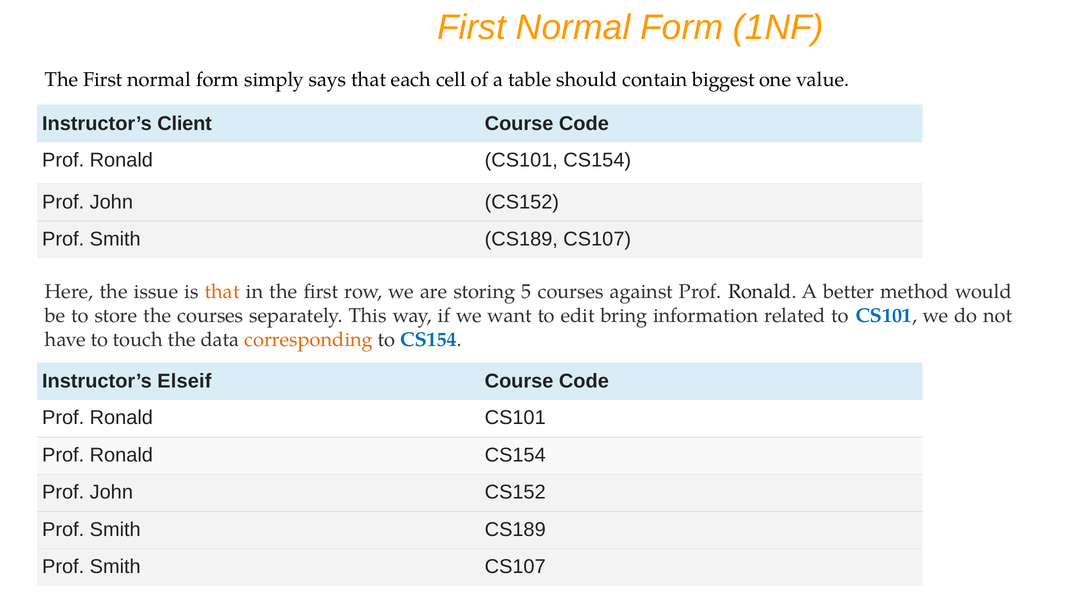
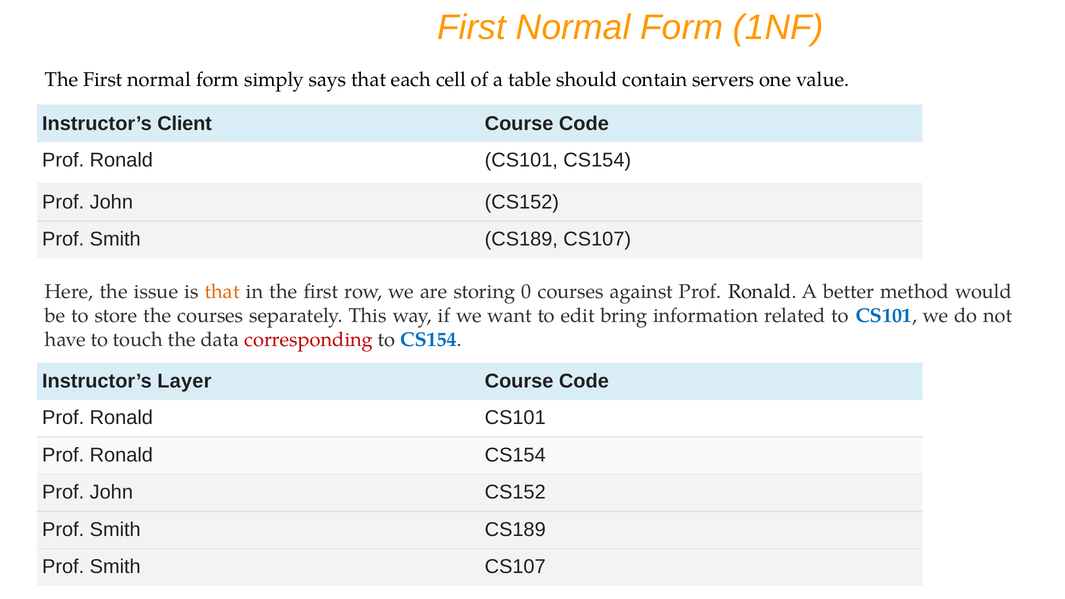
biggest: biggest -> servers
5: 5 -> 0
corresponding colour: orange -> red
Elseif: Elseif -> Layer
